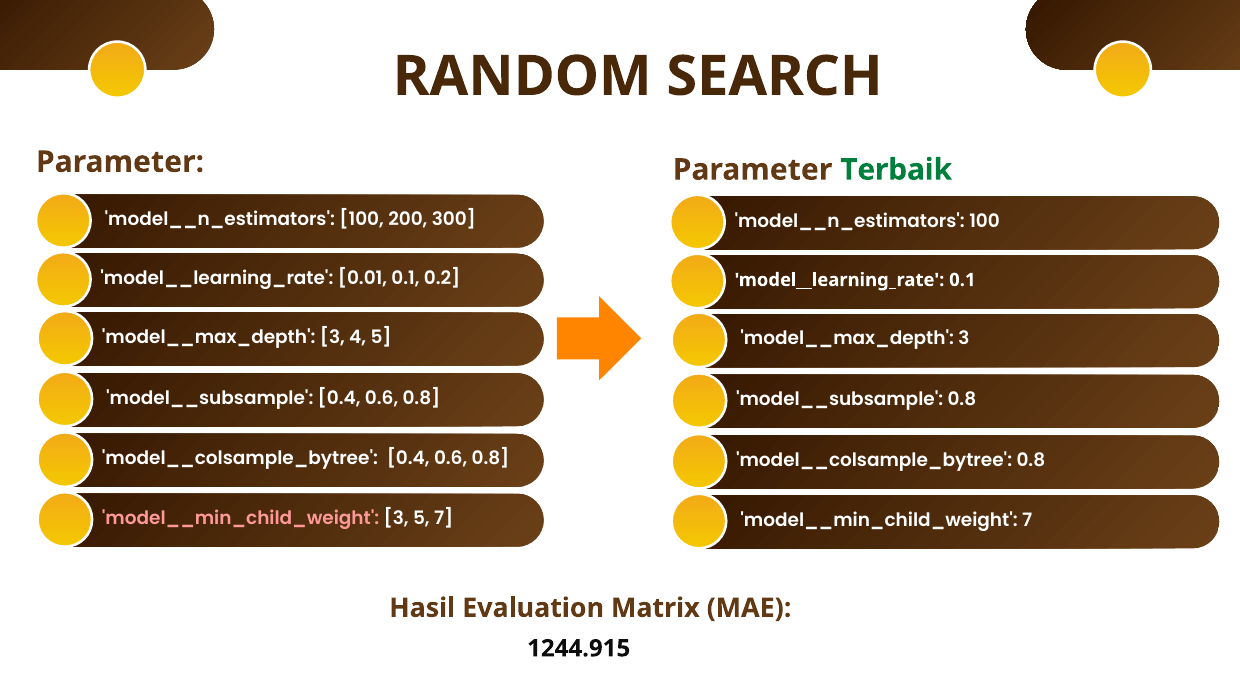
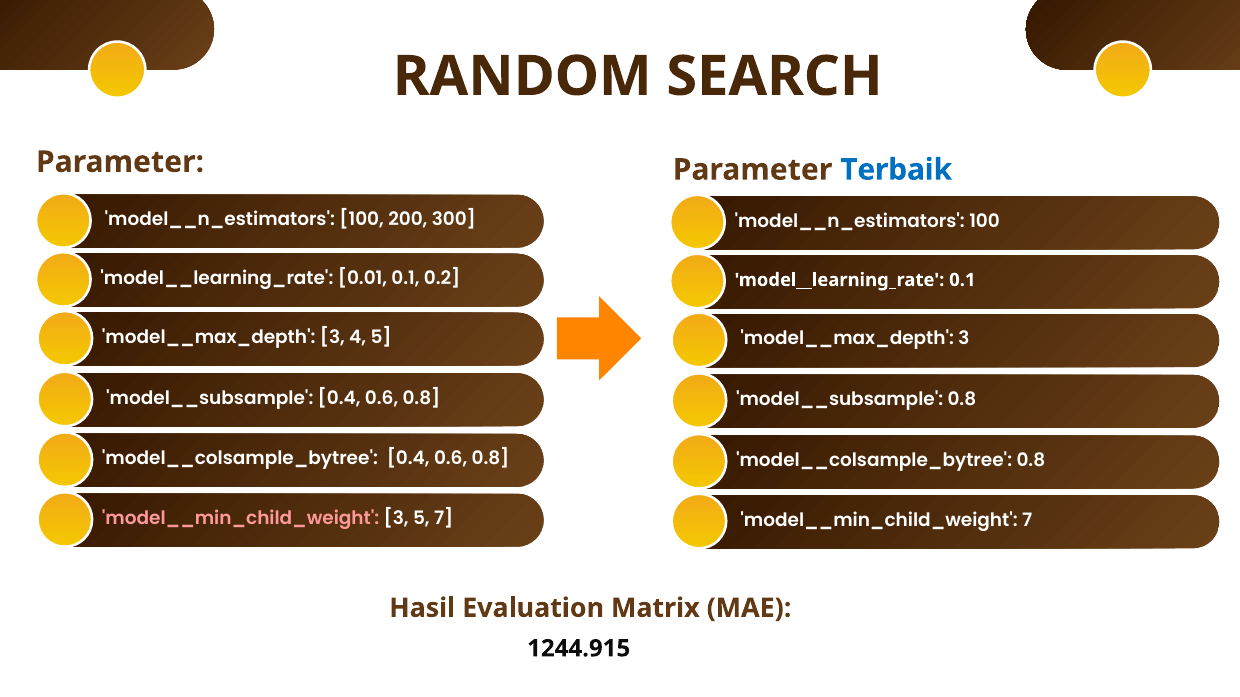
Terbaik colour: green -> blue
